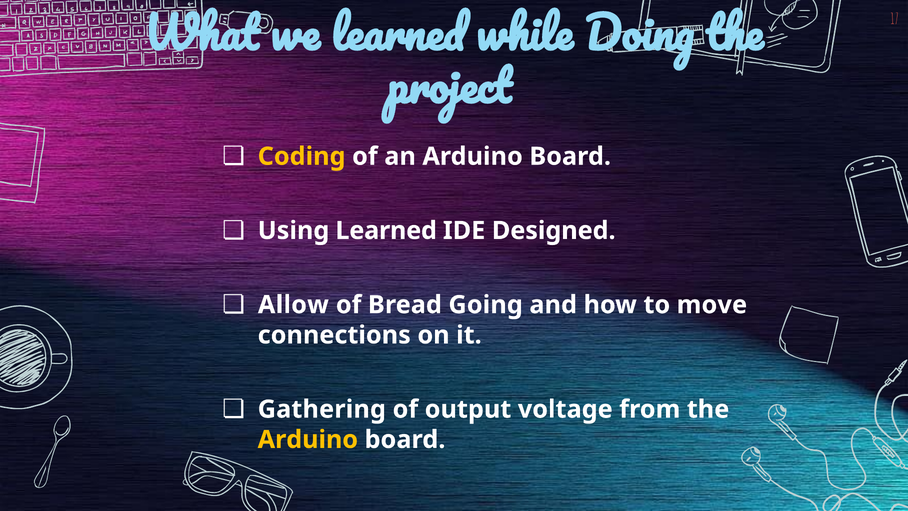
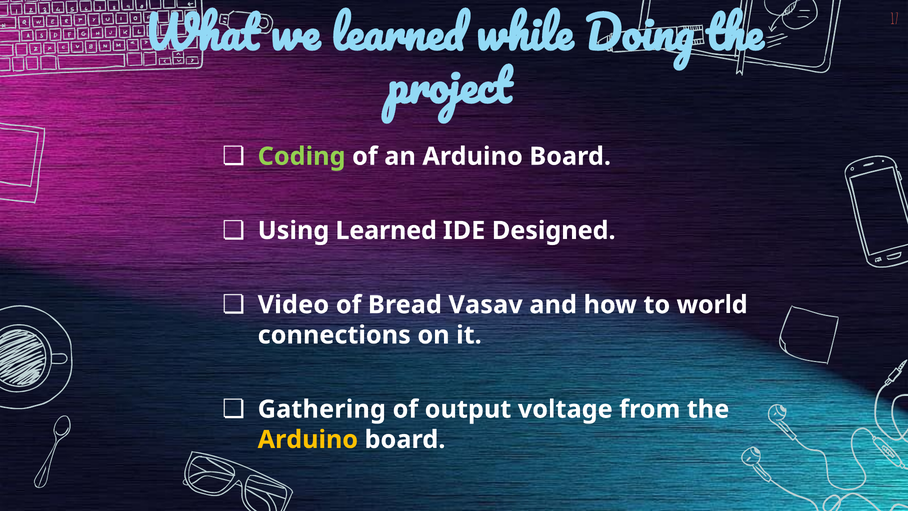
Coding colour: yellow -> light green
Allow: Allow -> Video
Going: Going -> Vasav
move: move -> world
